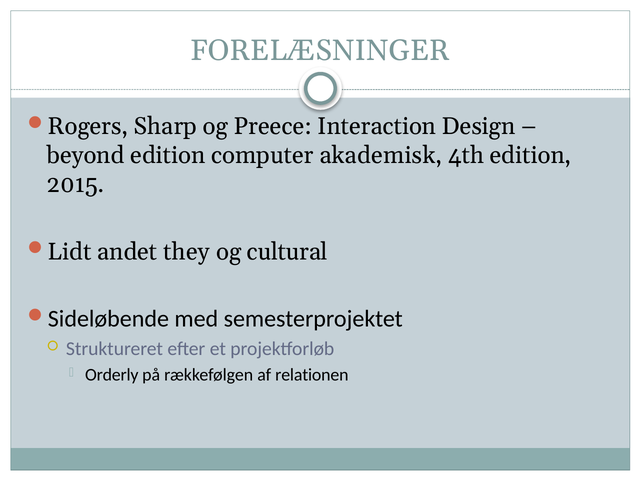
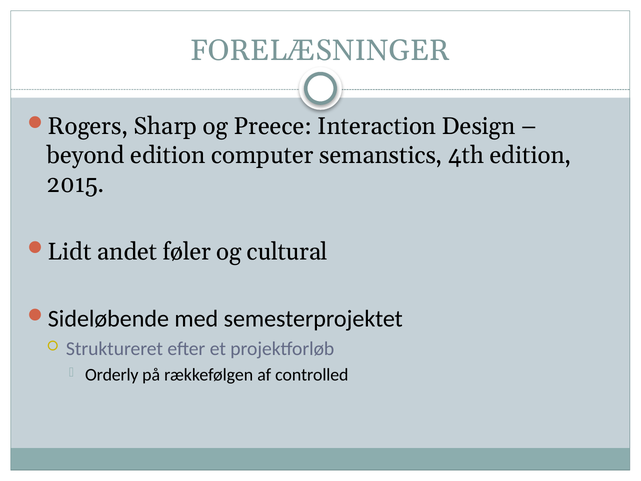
akademisk: akademisk -> semanstics
they: they -> føler
relationen: relationen -> controlled
